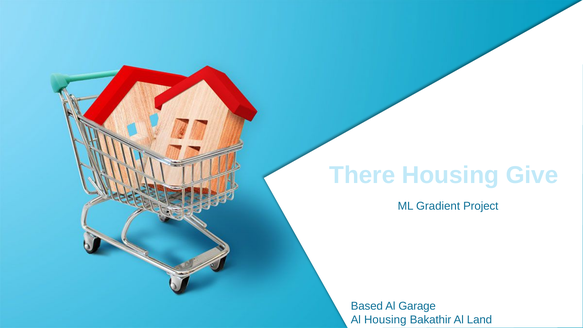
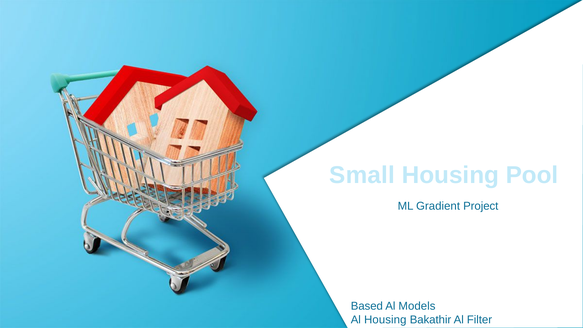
There: There -> Small
Give: Give -> Pool
Garage: Garage -> Models
Land: Land -> Filter
